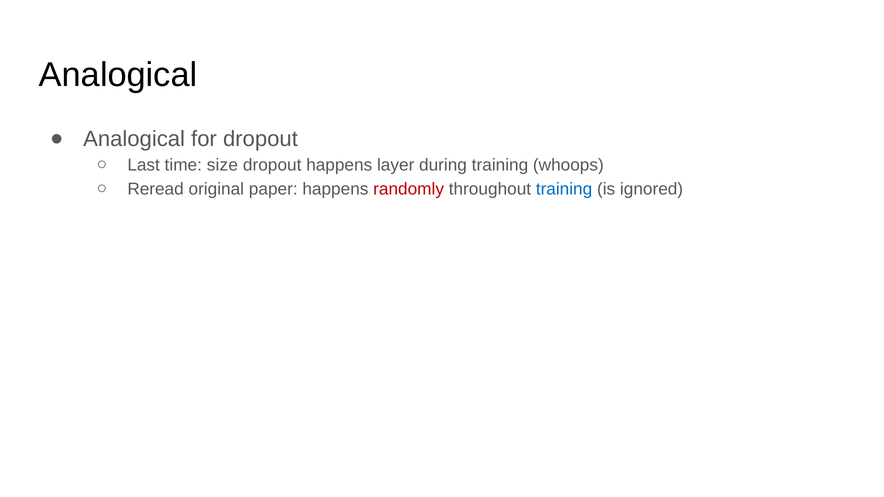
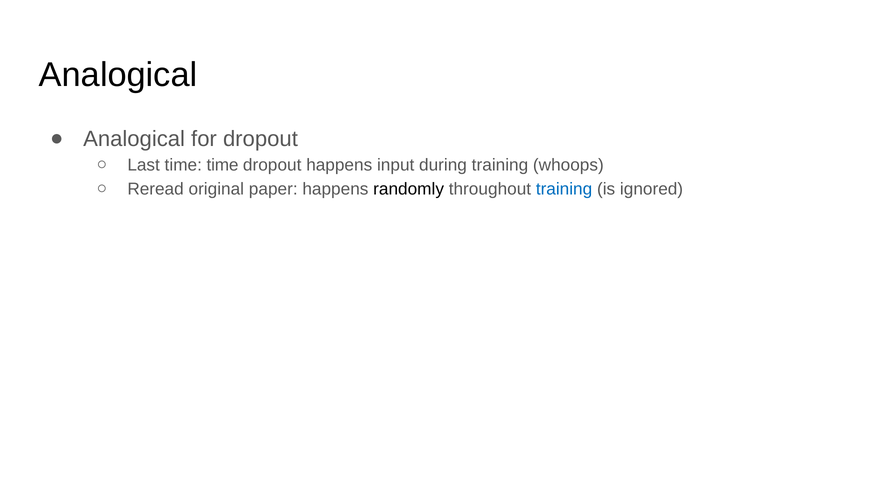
time size: size -> time
layer: layer -> input
randomly colour: red -> black
